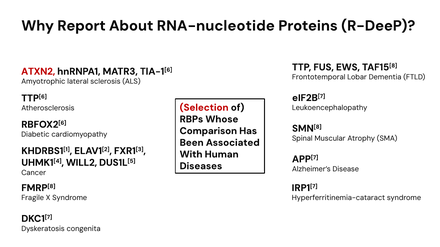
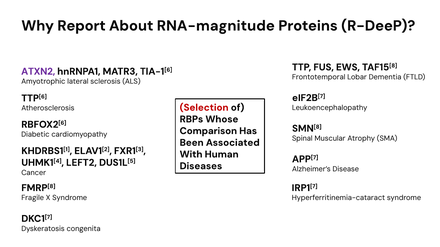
RNA-nucleotide: RNA-nucleotide -> RNA-magnitude
ATXN2 colour: red -> purple
WILL2: WILL2 -> LEFT2
